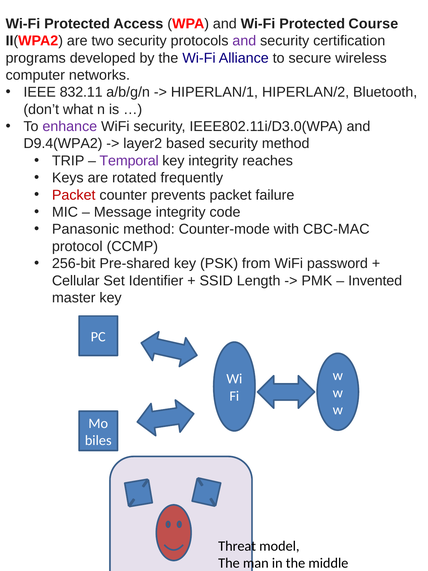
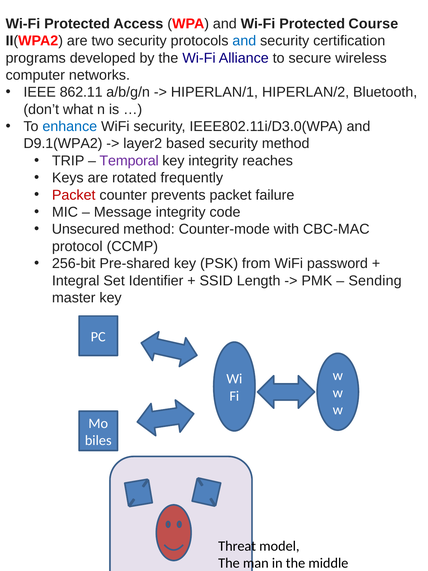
and at (244, 41) colour: purple -> blue
832.11: 832.11 -> 862.11
enhance colour: purple -> blue
D9.4(WPA2: D9.4(WPA2 -> D9.1(WPA2
Panasonic: Panasonic -> Unsecured
Cellular: Cellular -> Integral
Invented: Invented -> Sending
